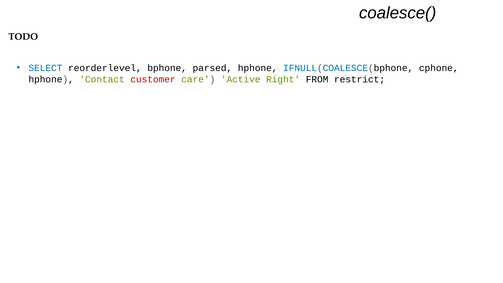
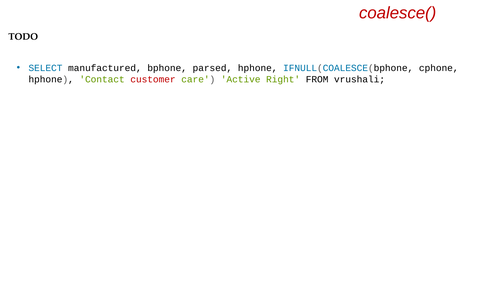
coalesce( colour: black -> red
reorderlevel: reorderlevel -> manufactured
restrict: restrict -> vrushali
